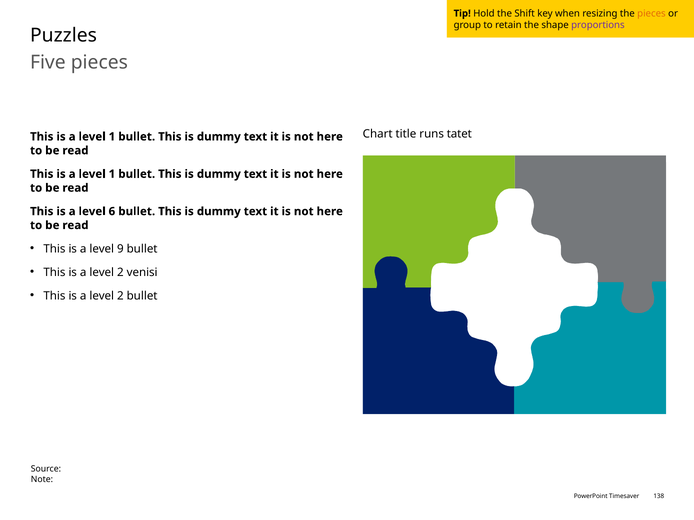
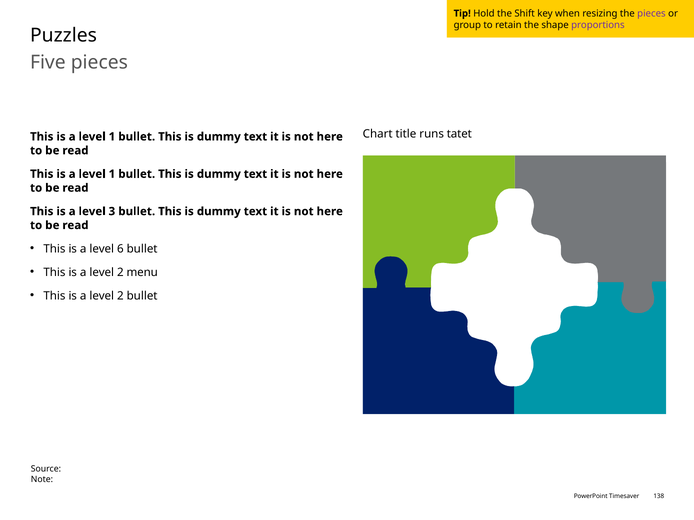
pieces at (651, 13) colour: orange -> purple
6: 6 -> 3
9: 9 -> 6
venisi: venisi -> menu
